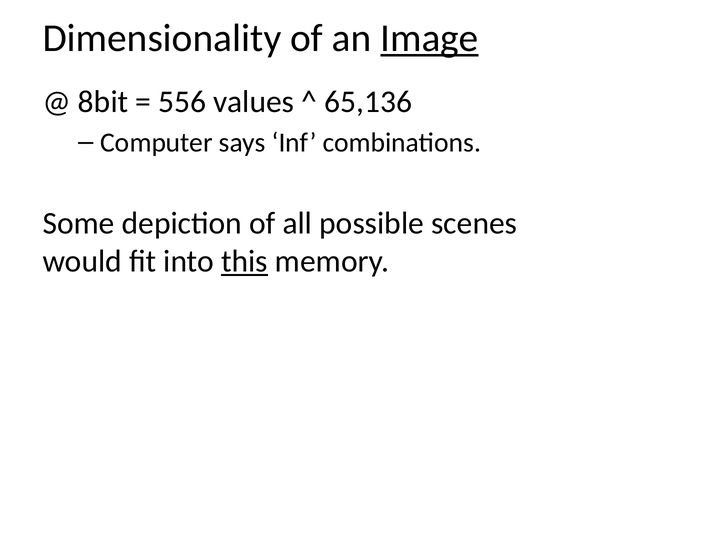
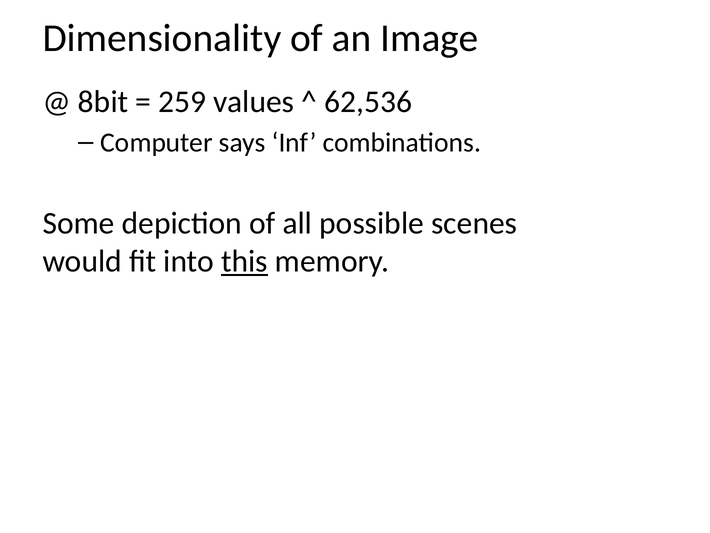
Image underline: present -> none
556: 556 -> 259
65,136: 65,136 -> 62,536
